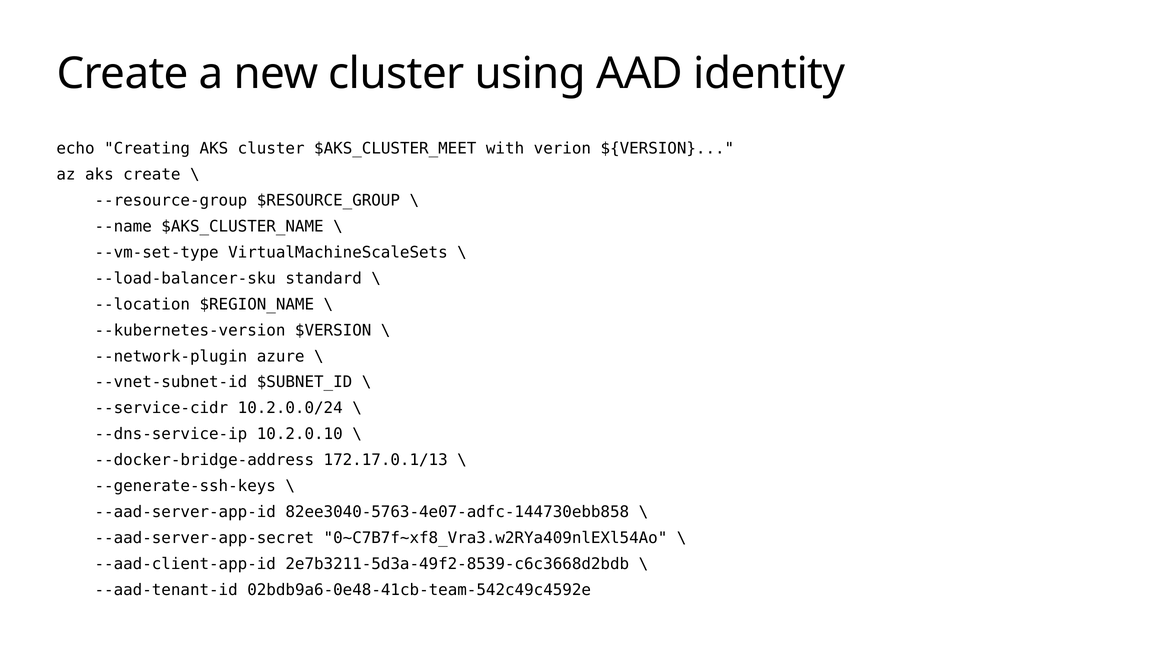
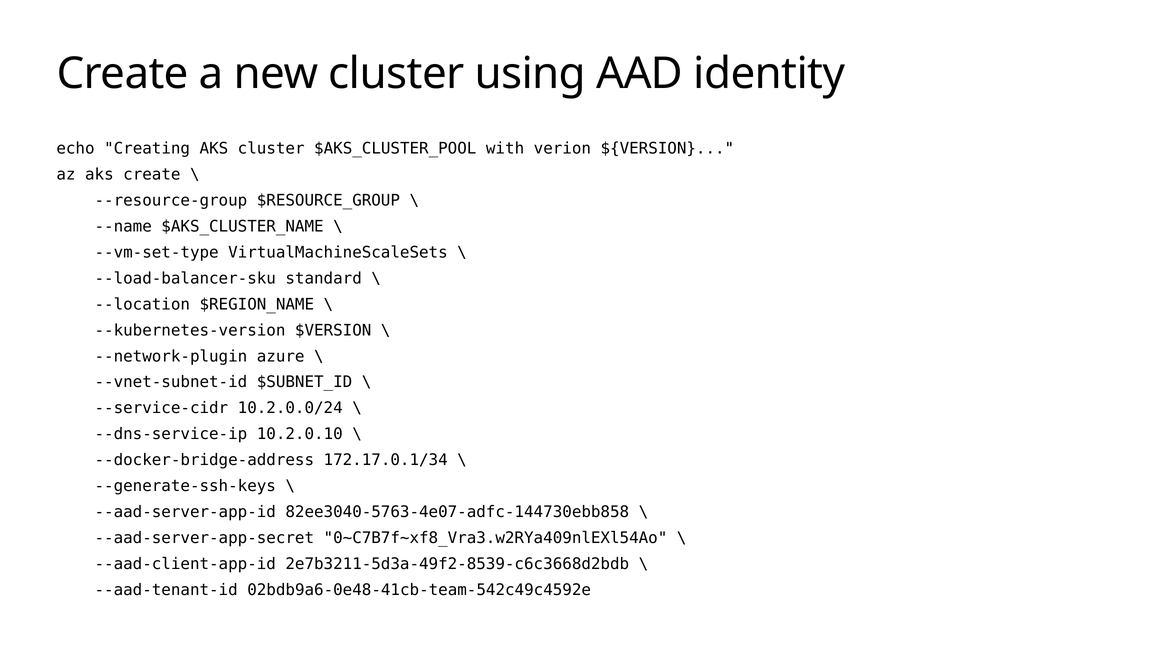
$AKS_CLUSTER_MEET: $AKS_CLUSTER_MEET -> $AKS_CLUSTER_POOL
172.17.0.1/13: 172.17.0.1/13 -> 172.17.0.1/34
